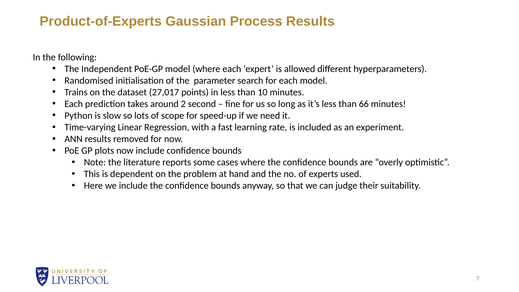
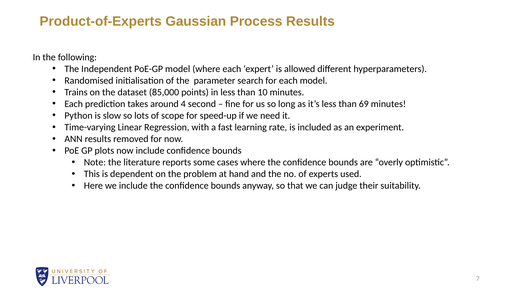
27,017: 27,017 -> 85,000
2: 2 -> 4
66: 66 -> 69
